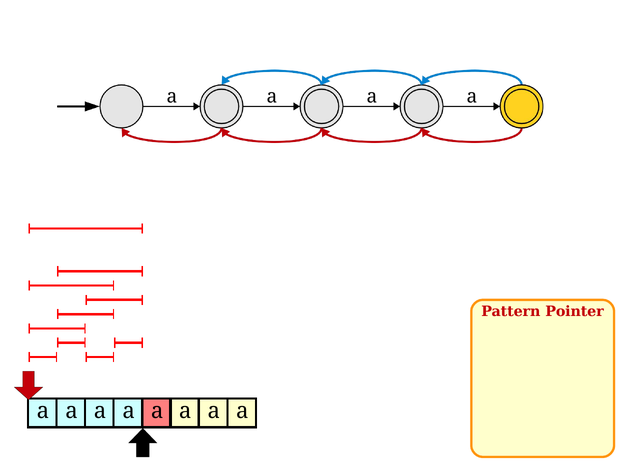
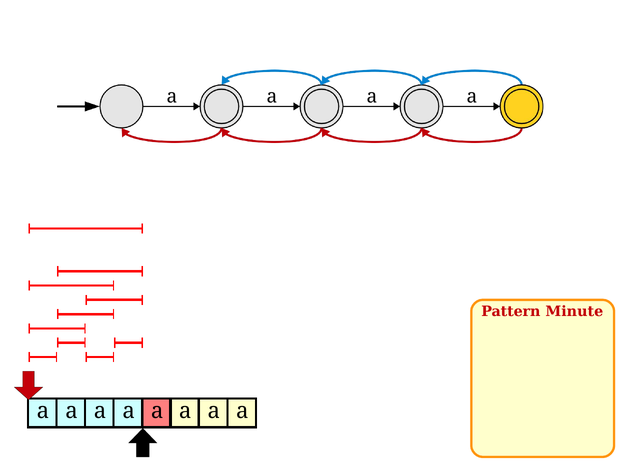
Pointer: Pointer -> Minute
